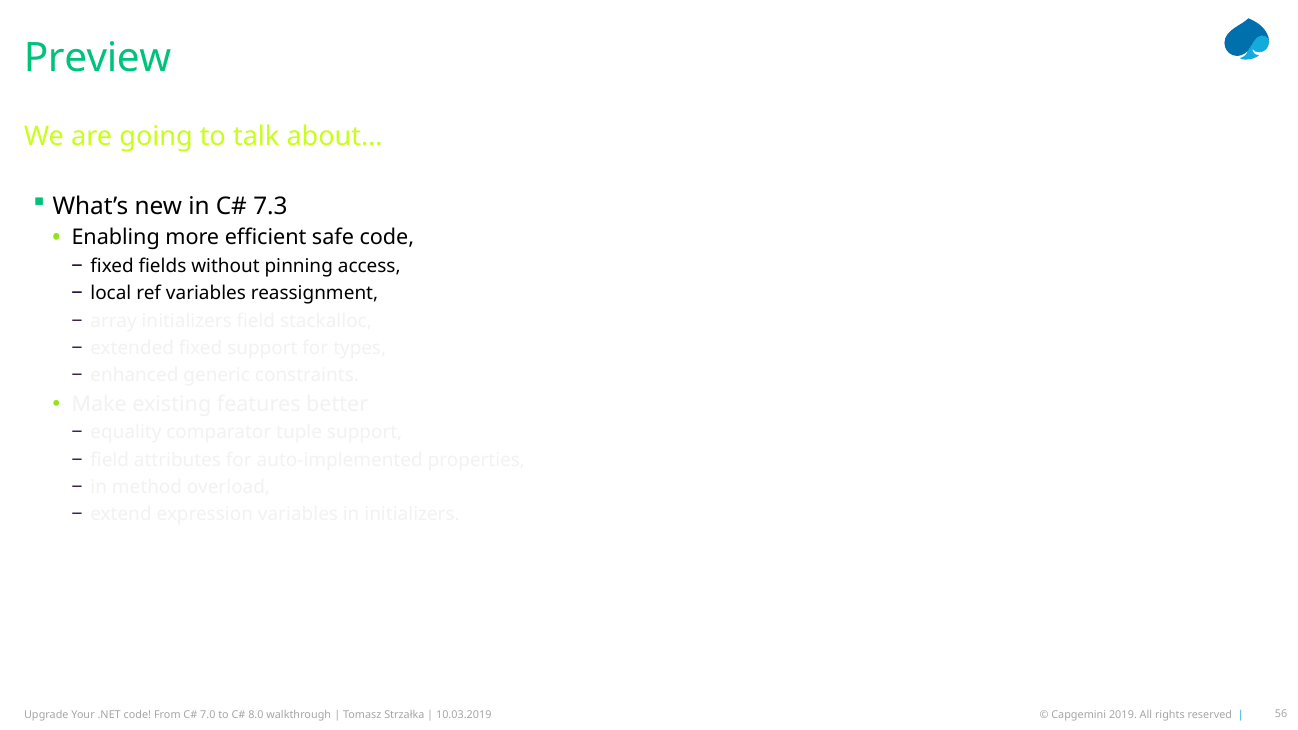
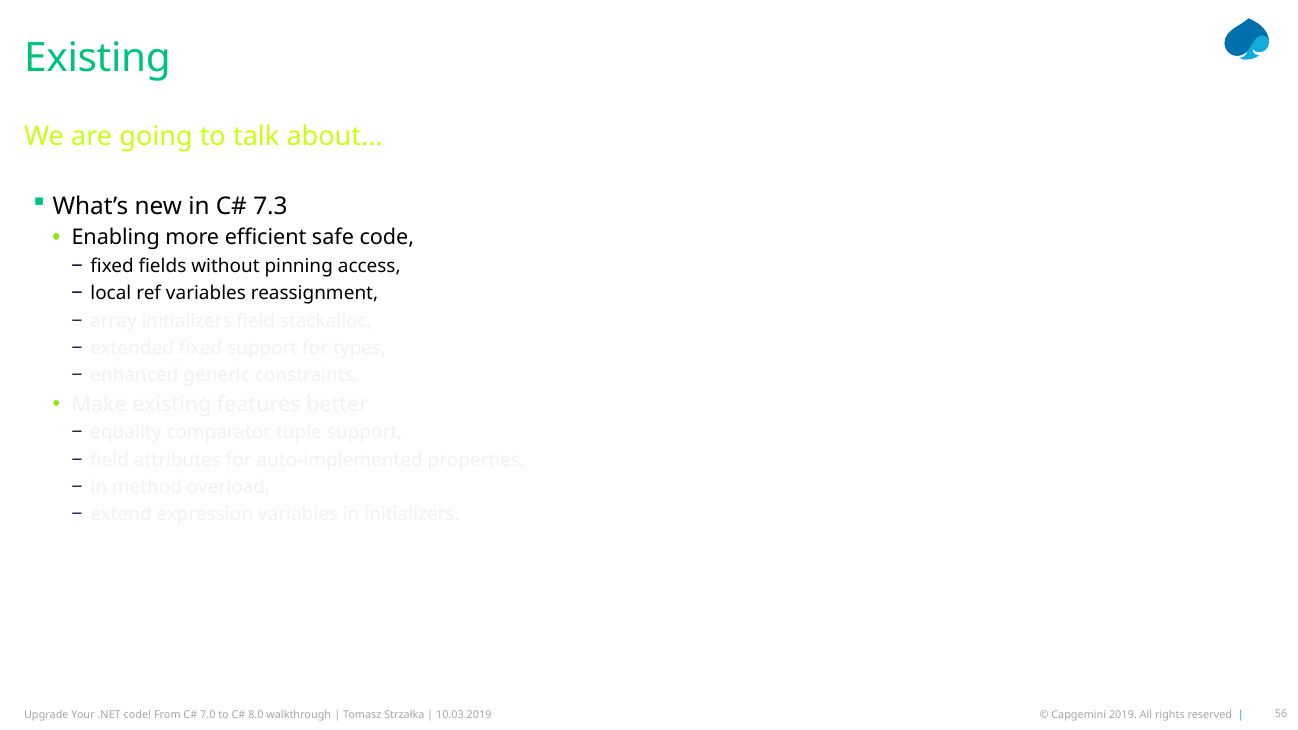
Preview at (98, 59): Preview -> Existing
